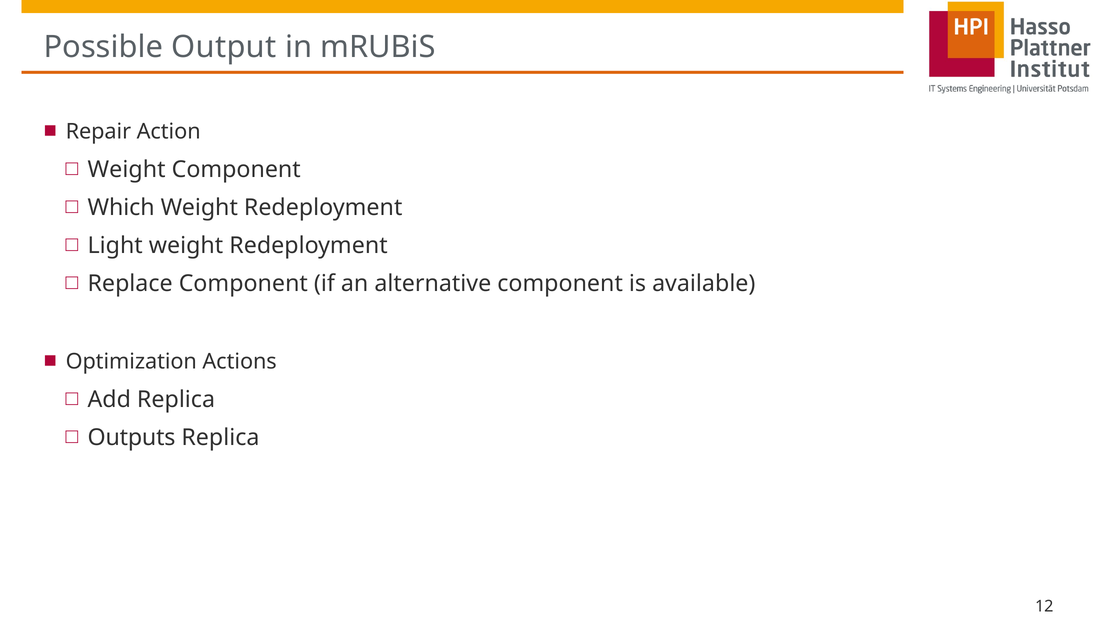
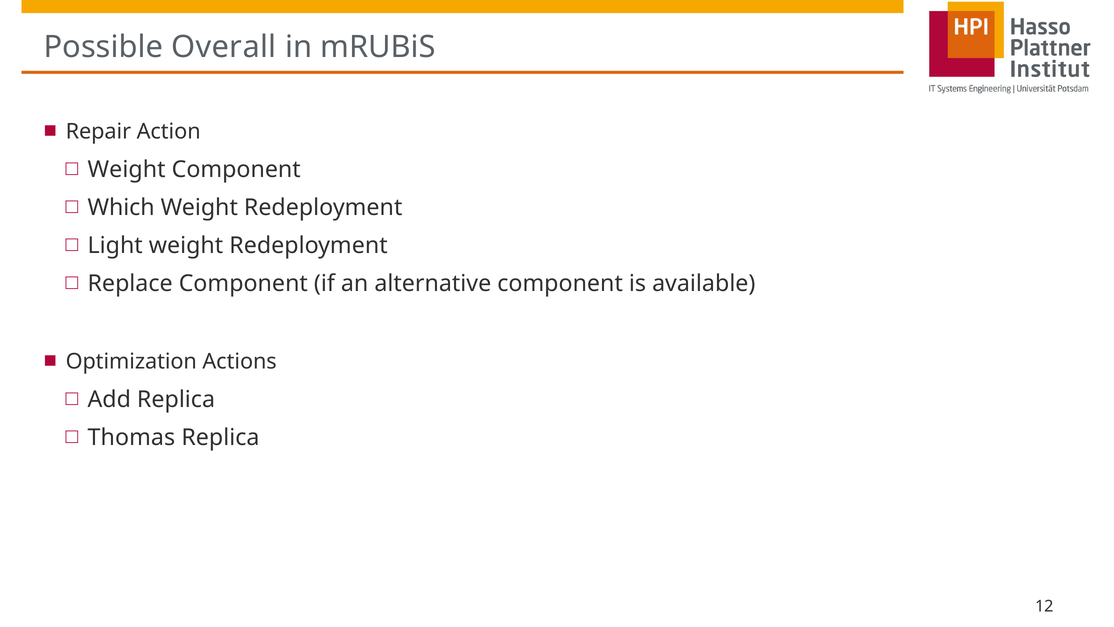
Output: Output -> Overall
Outputs: Outputs -> Thomas
